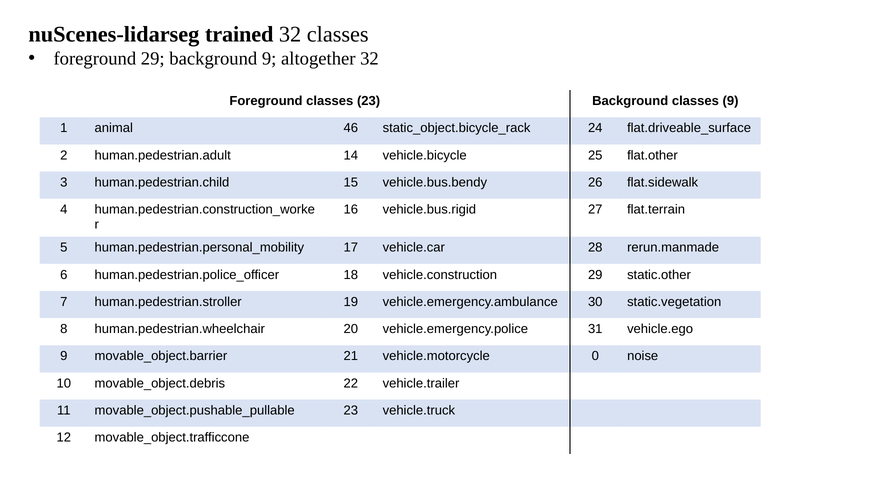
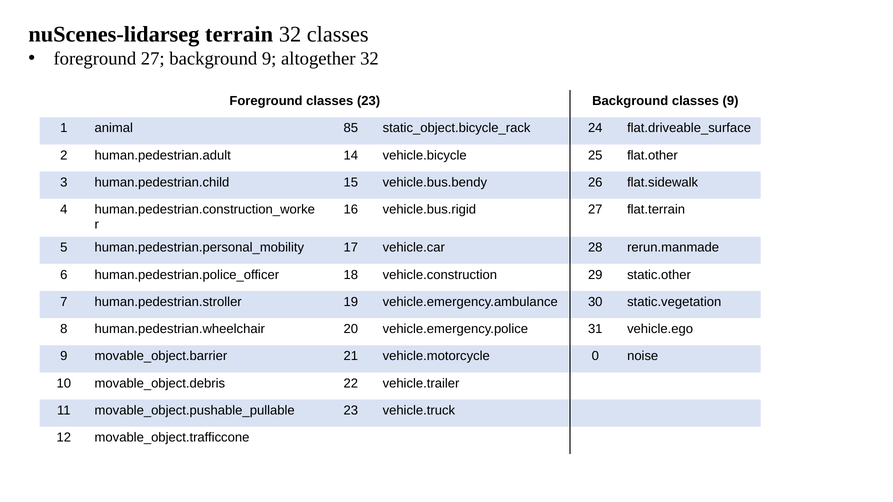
trained: trained -> terrain
foreground 29: 29 -> 27
46: 46 -> 85
